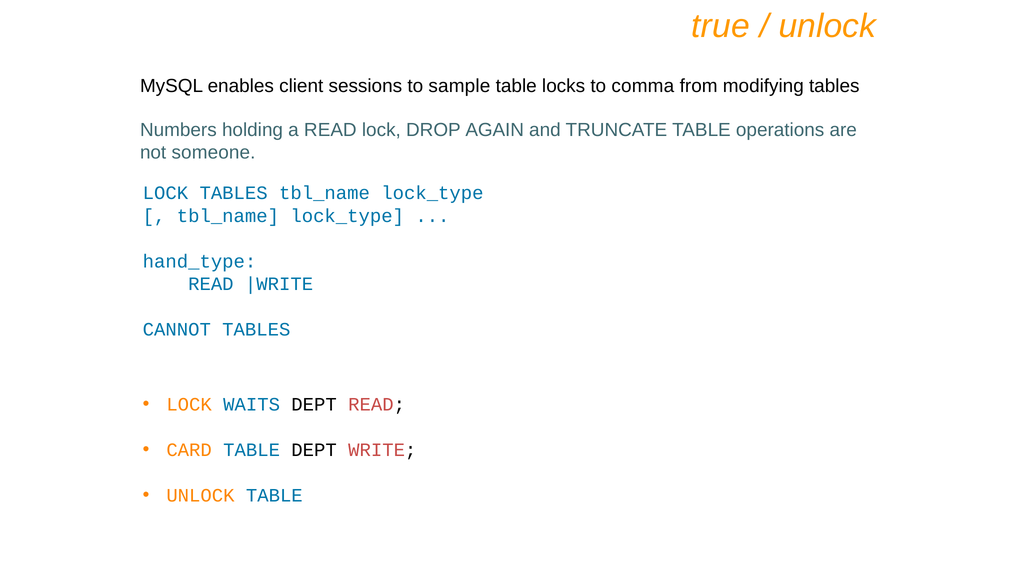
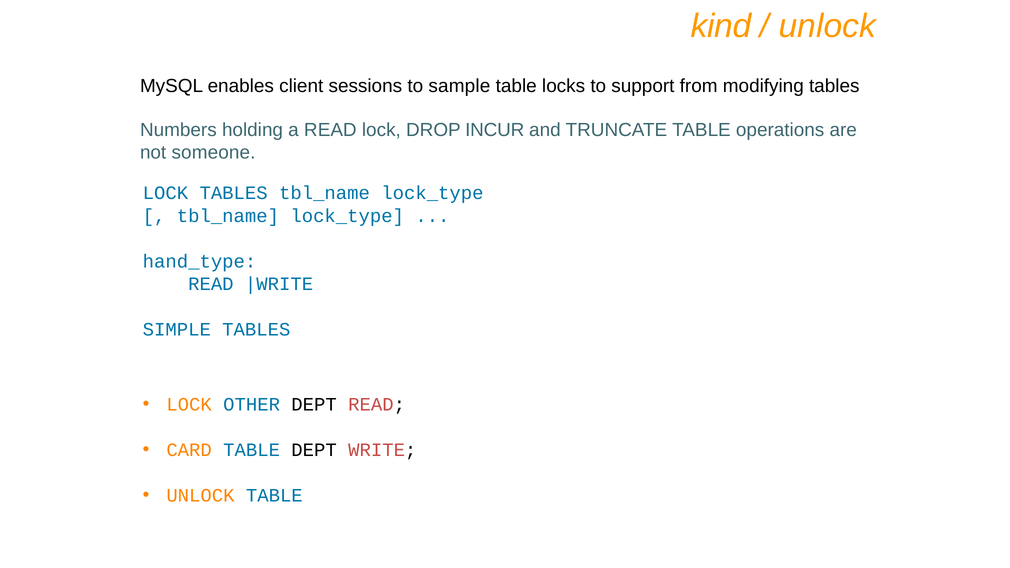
true: true -> kind
comma: comma -> support
AGAIN: AGAIN -> INCUR
CANNOT: CANNOT -> SIMPLE
WAITS: WAITS -> OTHER
